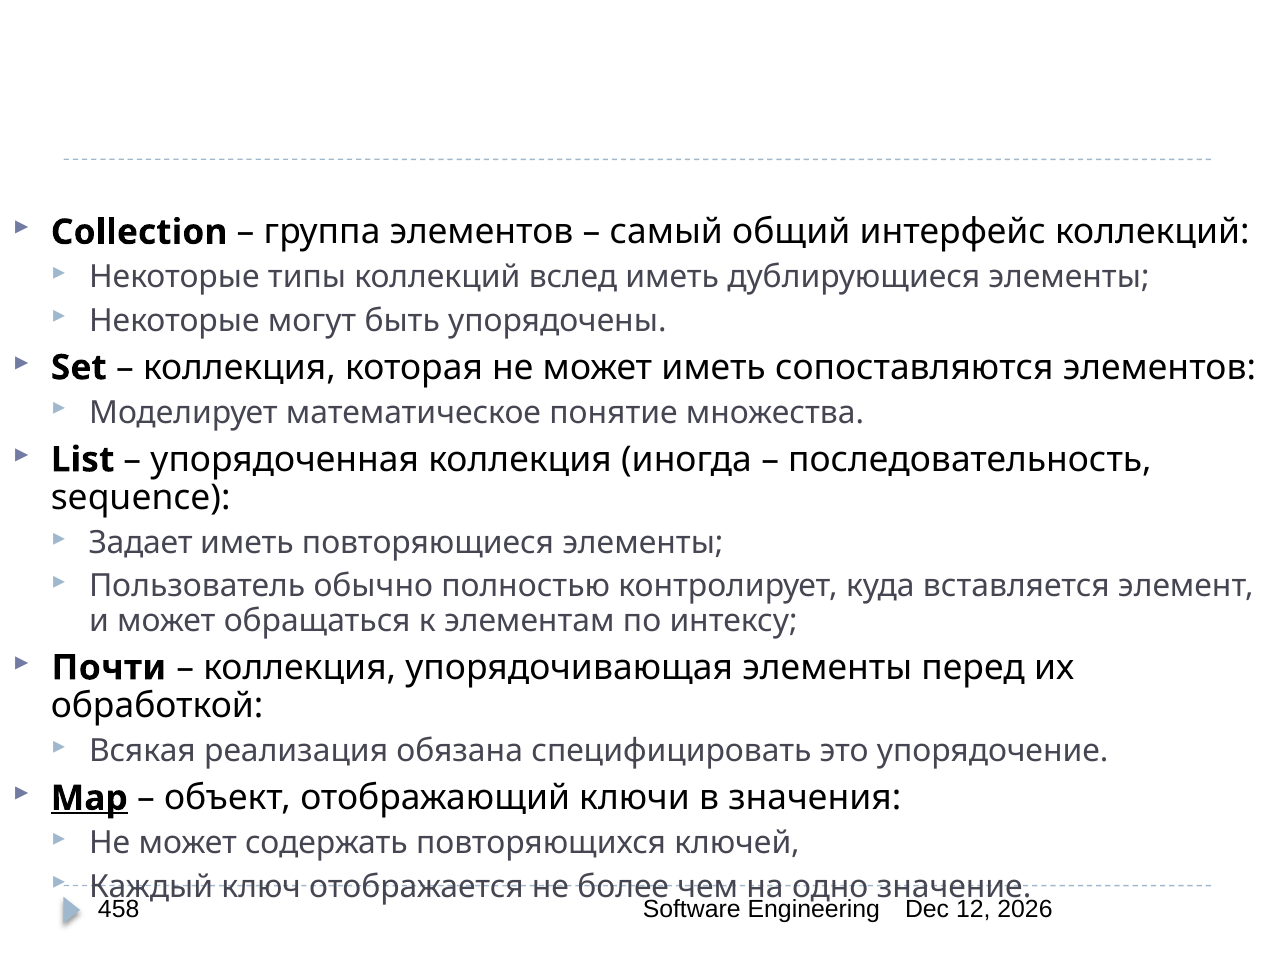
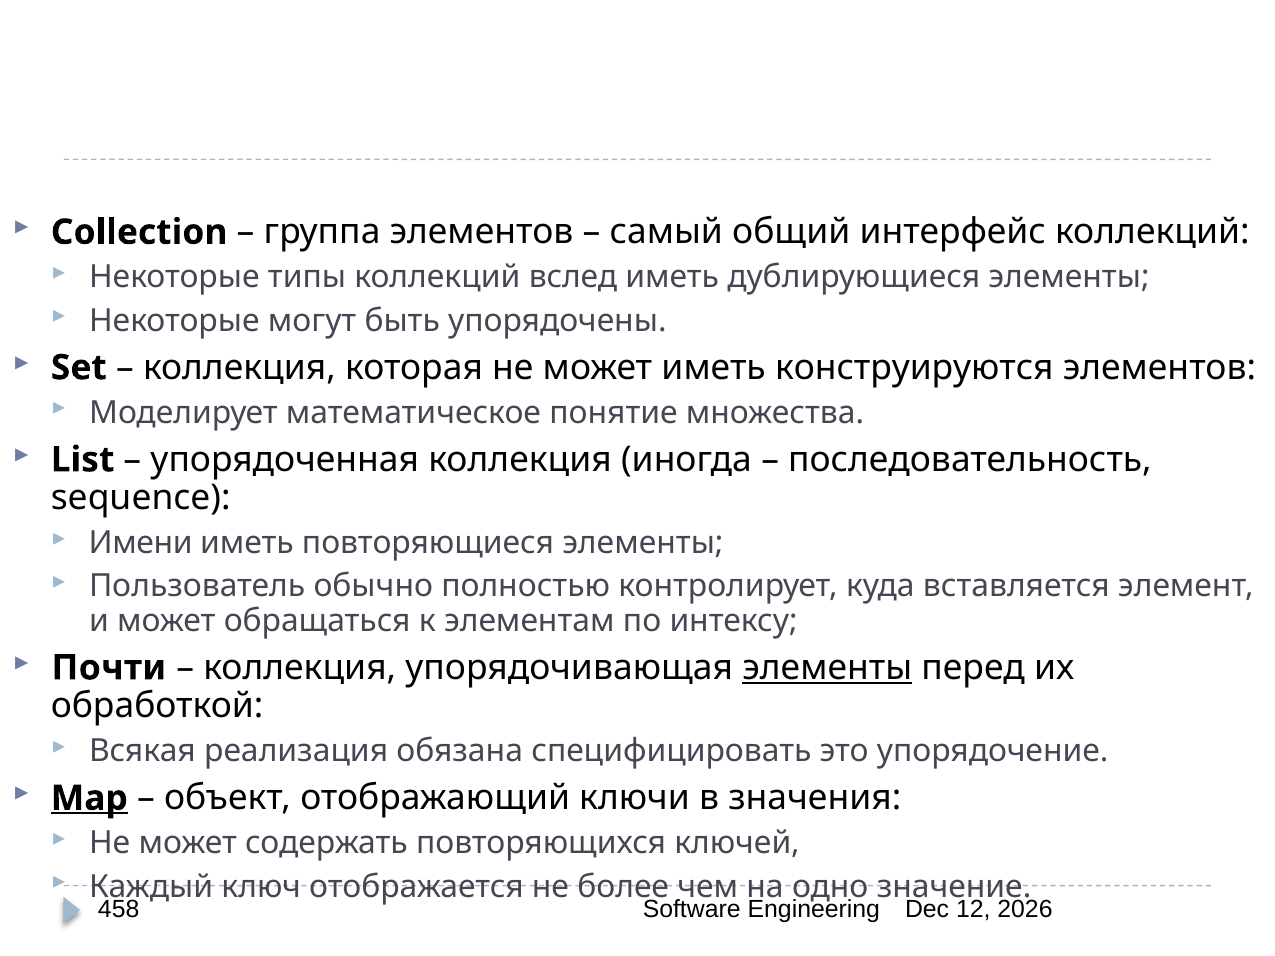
сопоставляются: сопоставляются -> конструируются
Задает: Задает -> Имени
элементы at (827, 668) underline: none -> present
